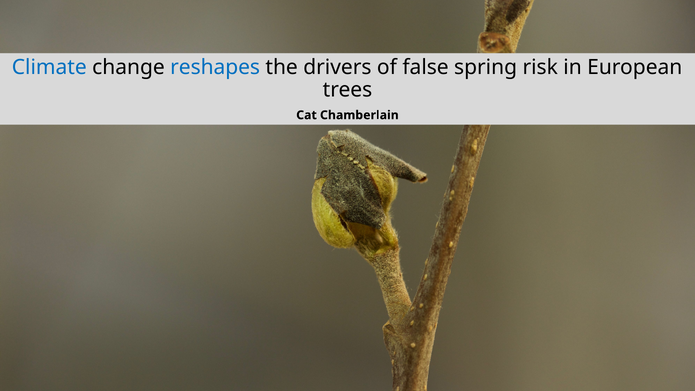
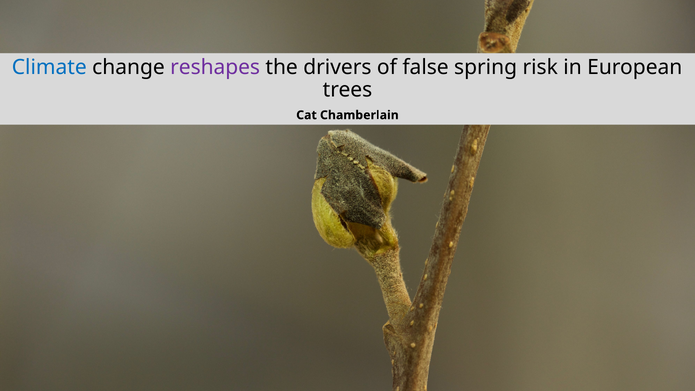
reshapes colour: blue -> purple
